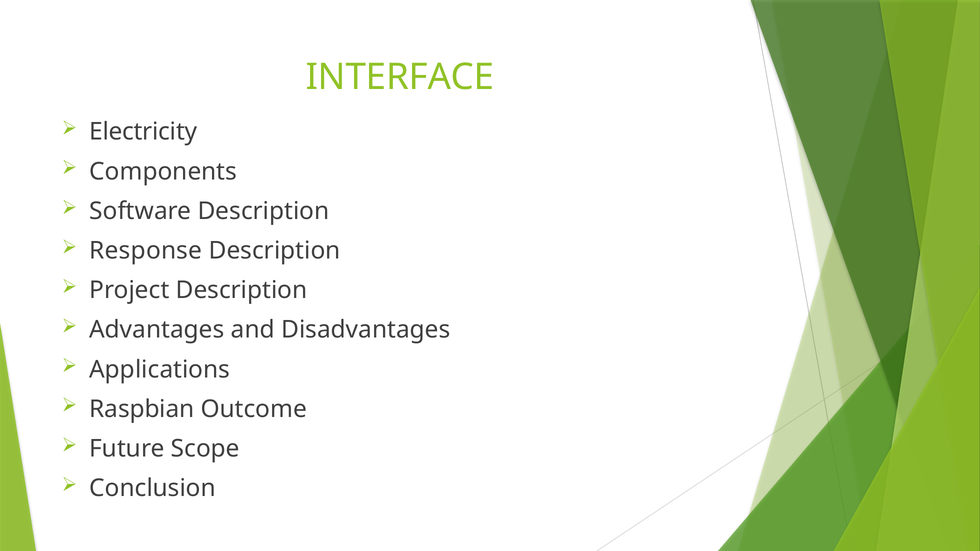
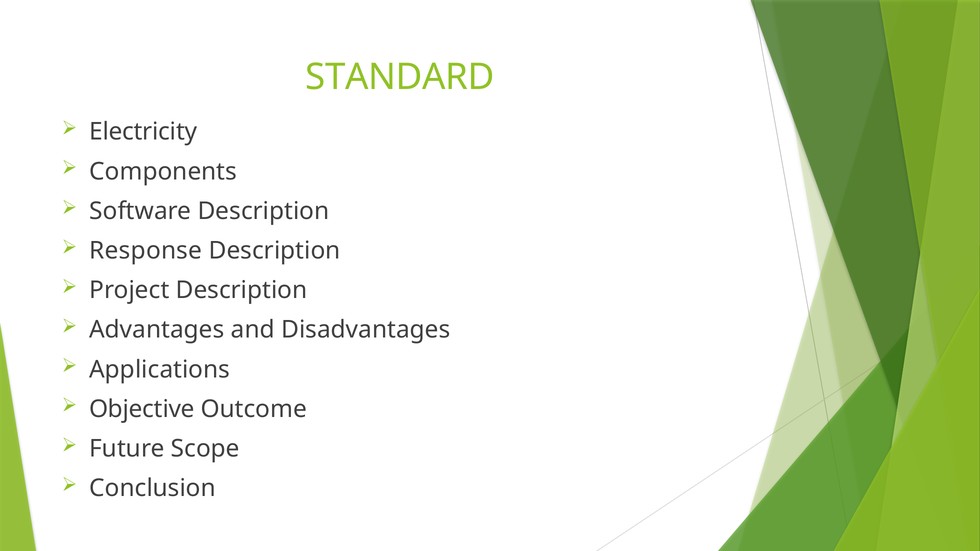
INTERFACE: INTERFACE -> STANDARD
Raspbian: Raspbian -> Objective
